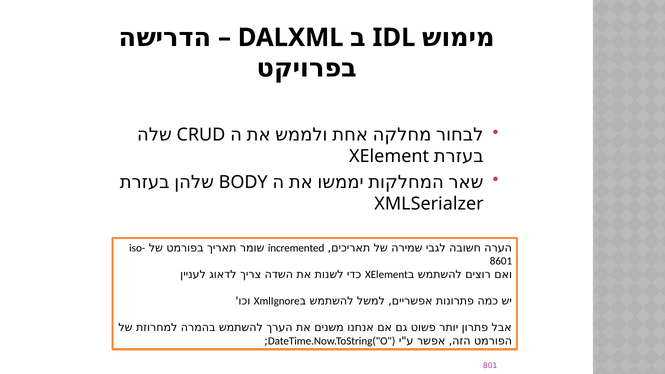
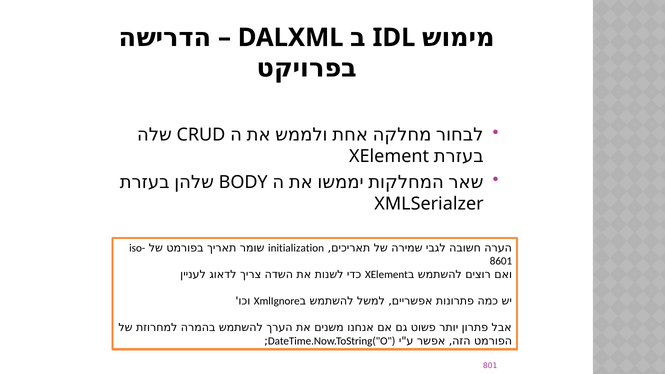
incremented: incremented -> initialization
